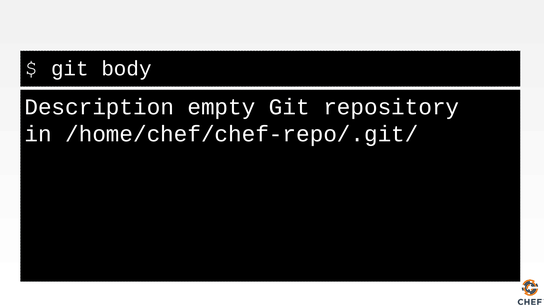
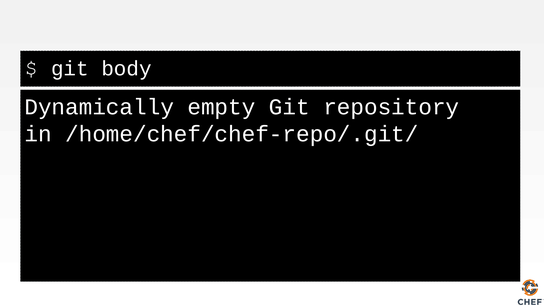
Description: Description -> Dynamically
